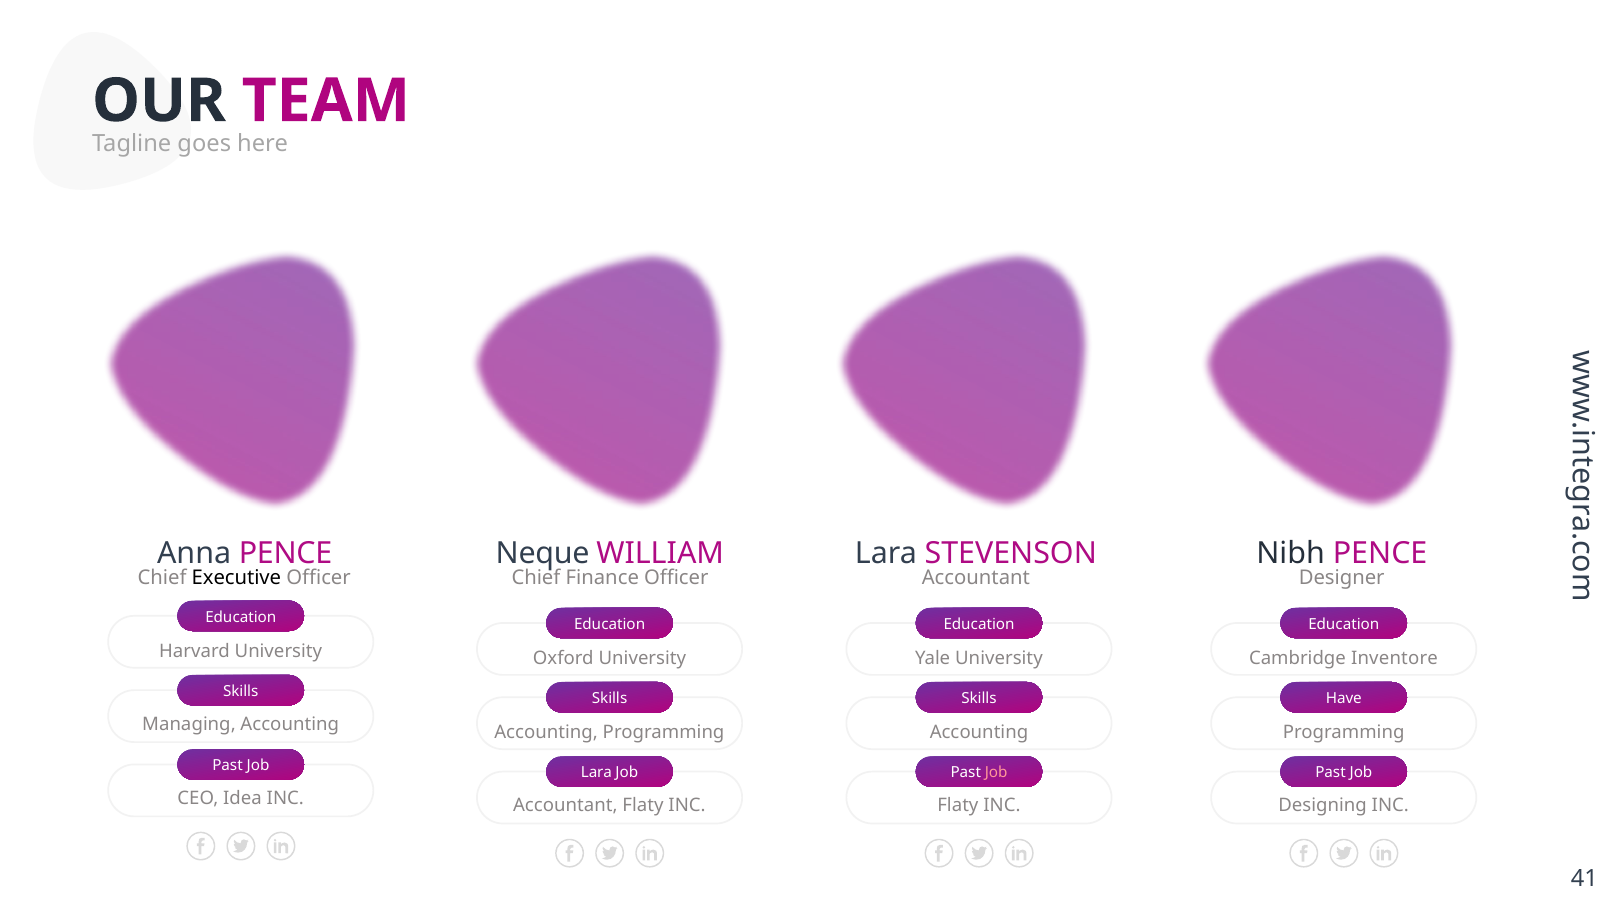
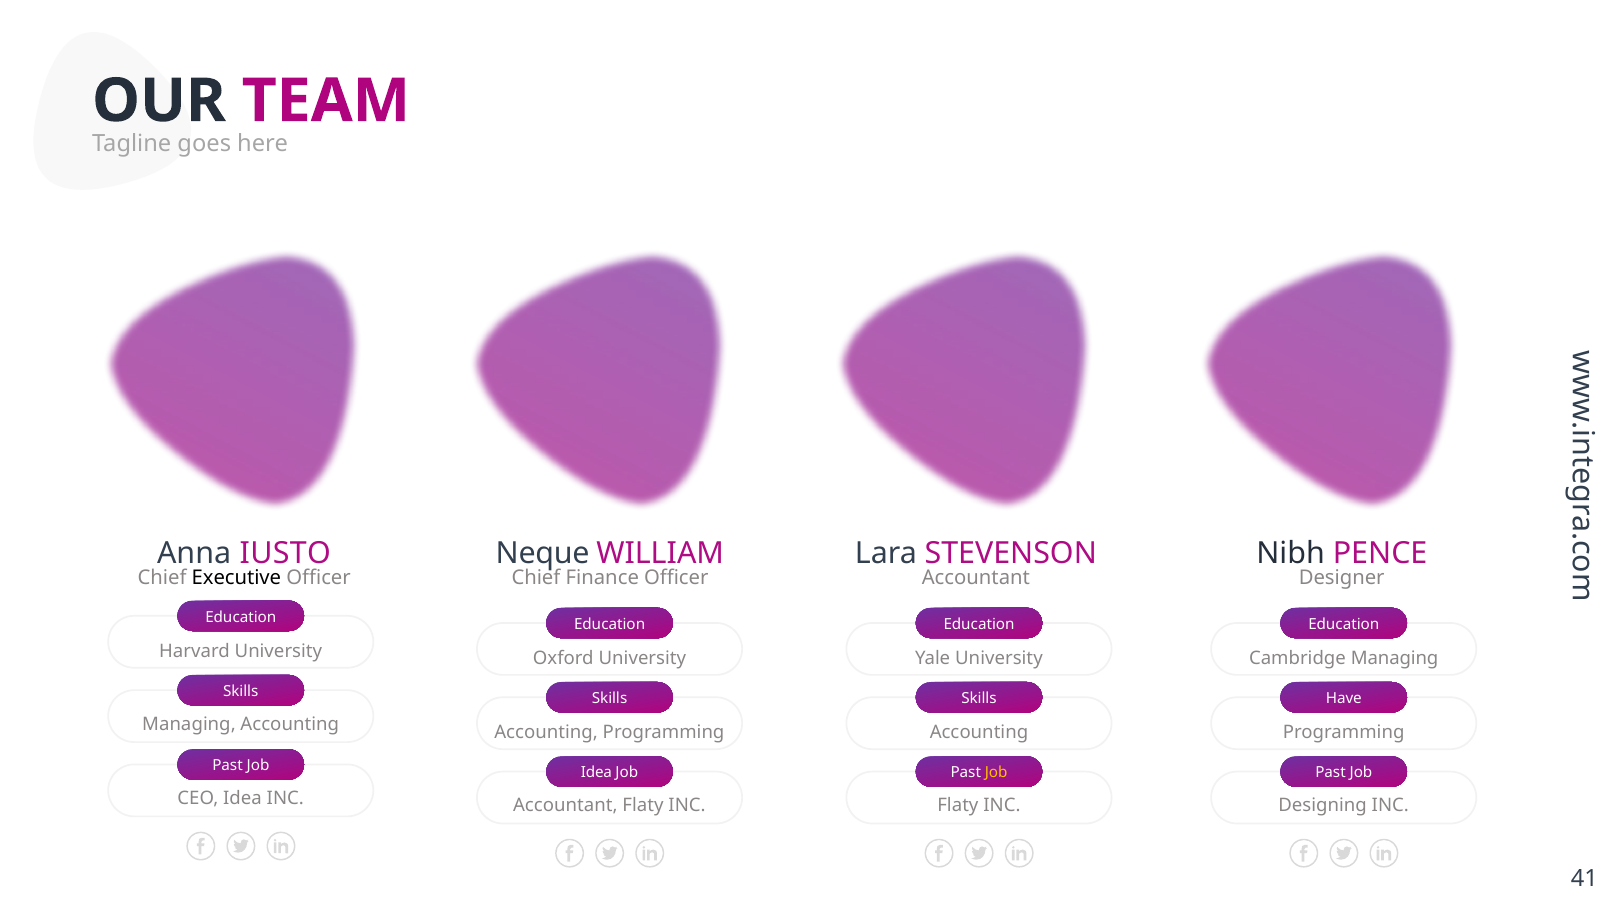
Anna PENCE: PENCE -> IUSTO
Cambridge Inventore: Inventore -> Managing
Lara at (596, 772): Lara -> Idea
Job at (996, 772) colour: pink -> yellow
